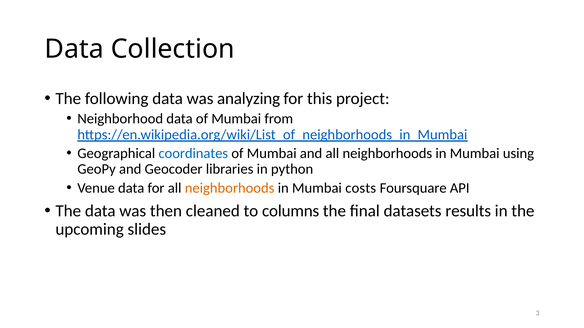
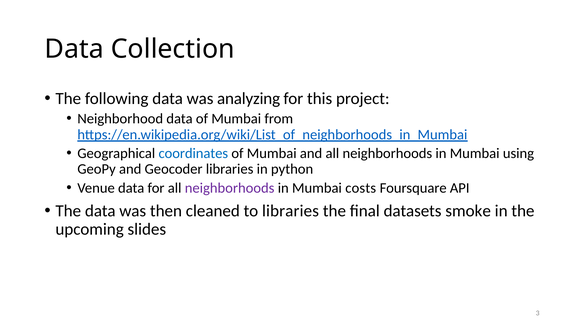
neighborhoods at (230, 188) colour: orange -> purple
to columns: columns -> libraries
results: results -> smoke
